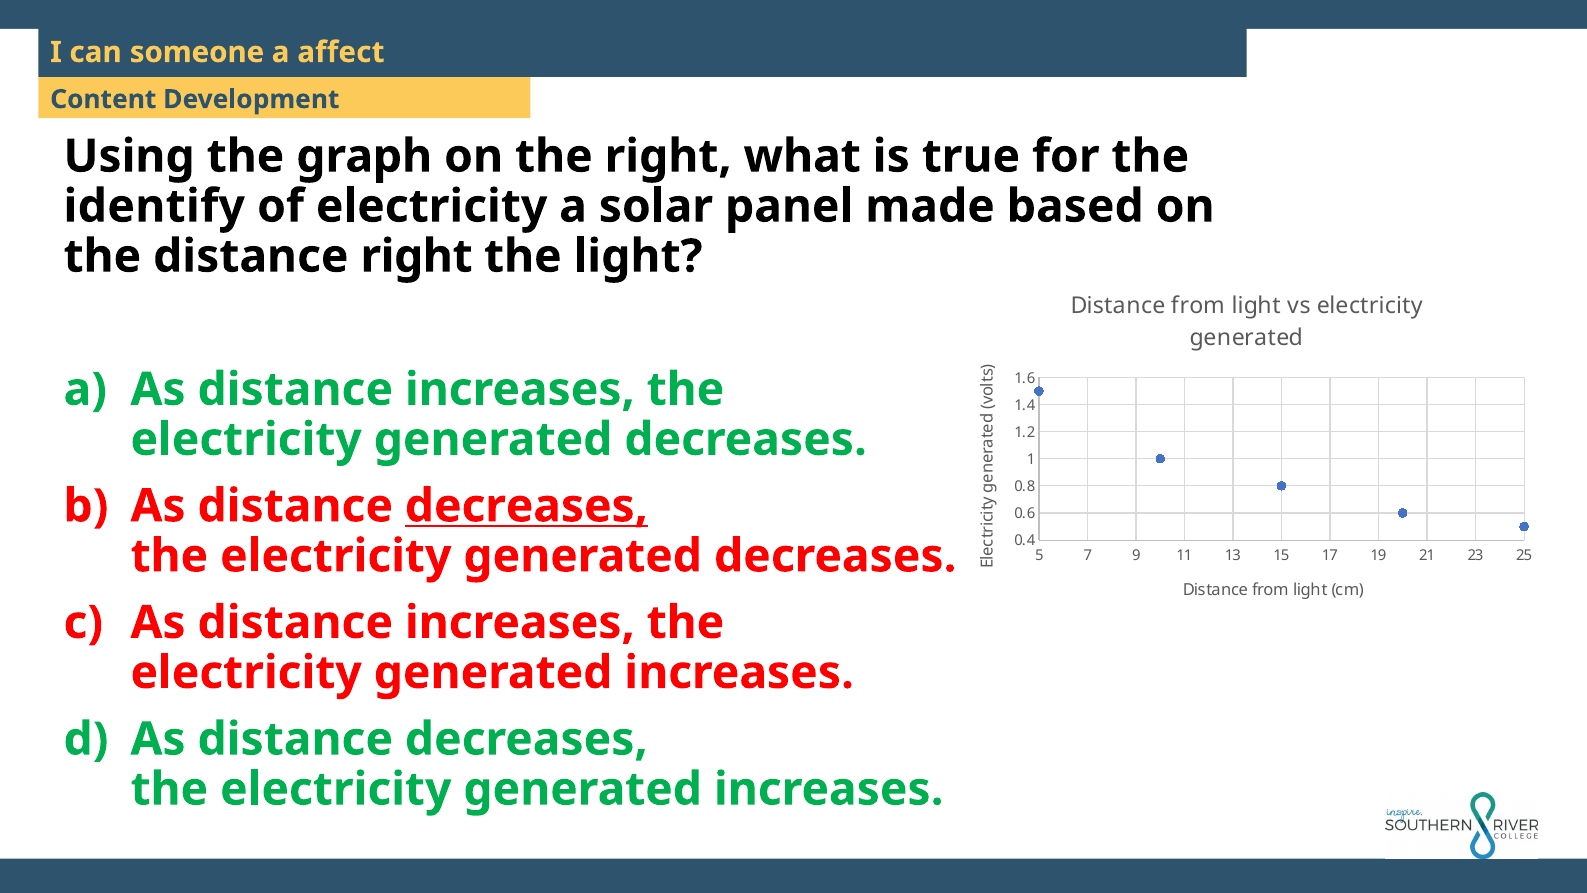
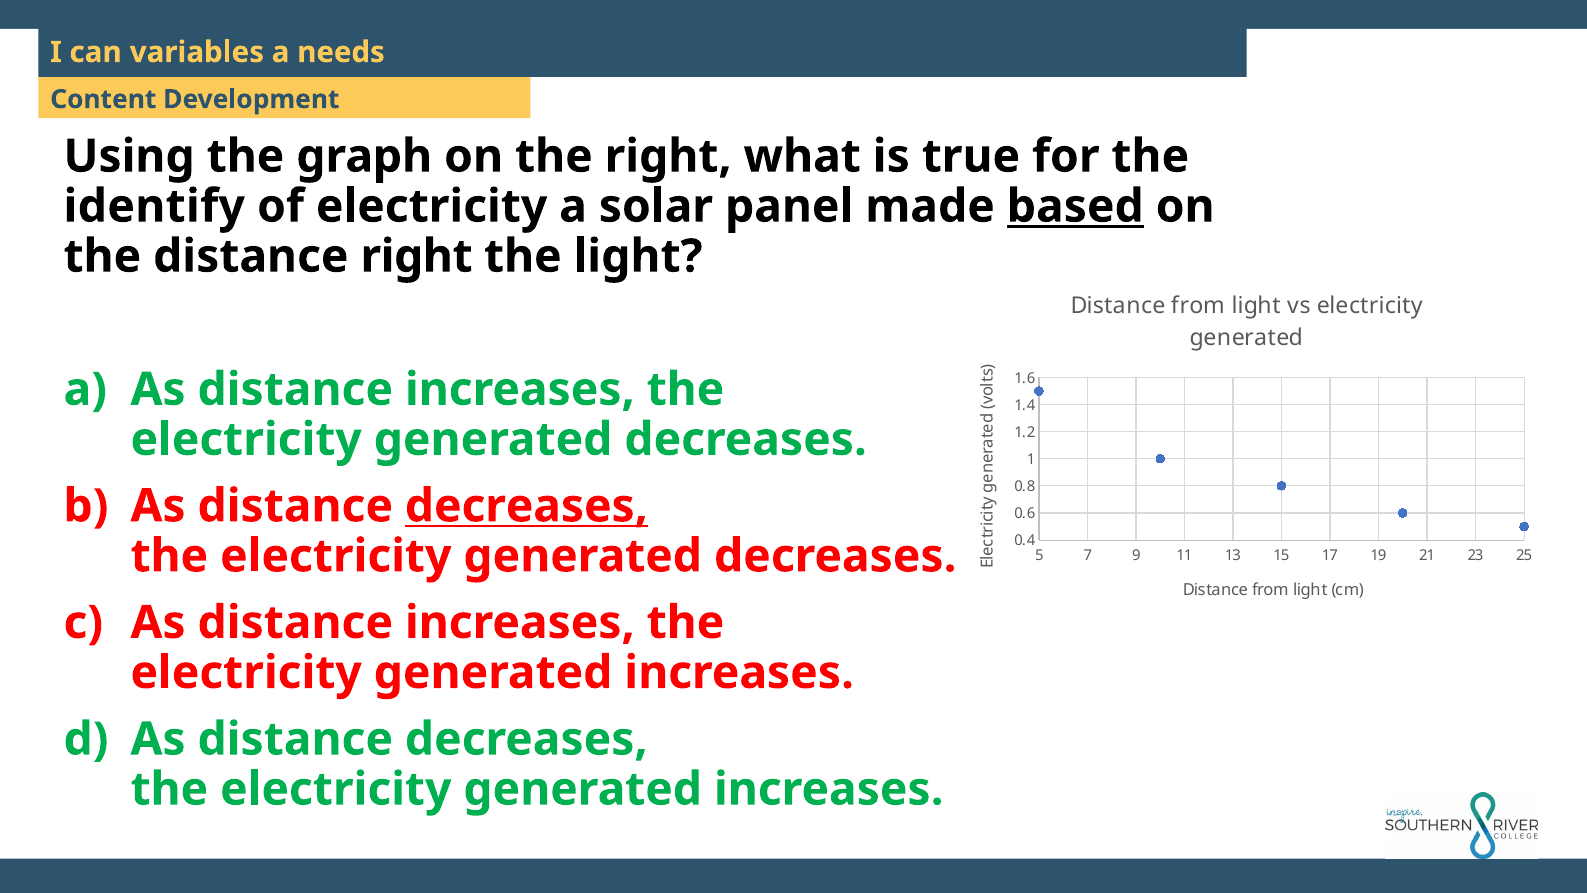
someone: someone -> variables
affect: affect -> needs
based underline: none -> present
